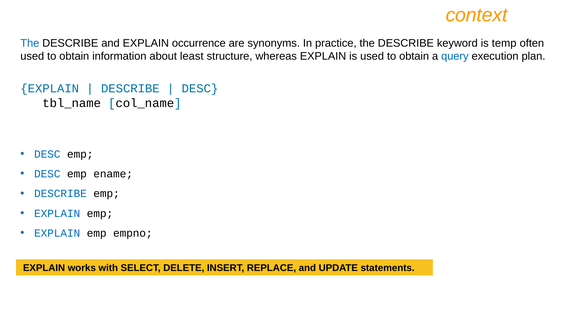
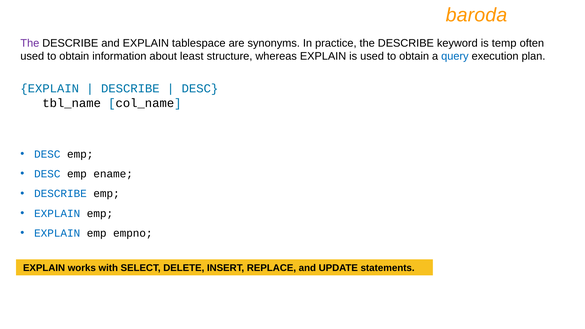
context: context -> baroda
The at (30, 43) colour: blue -> purple
occurrence: occurrence -> tablespace
